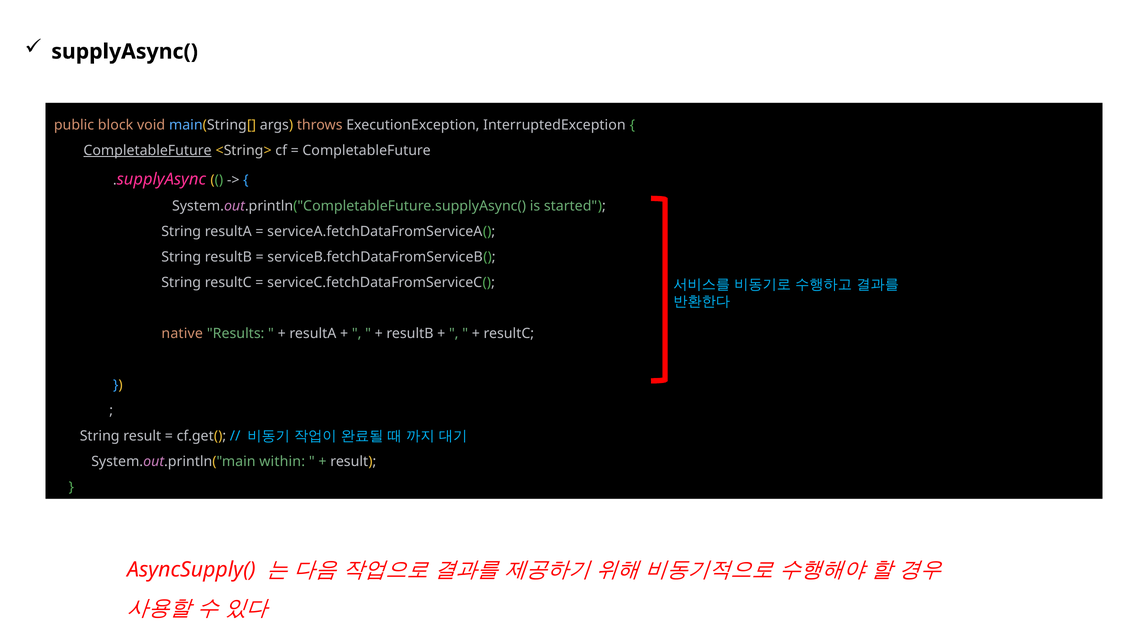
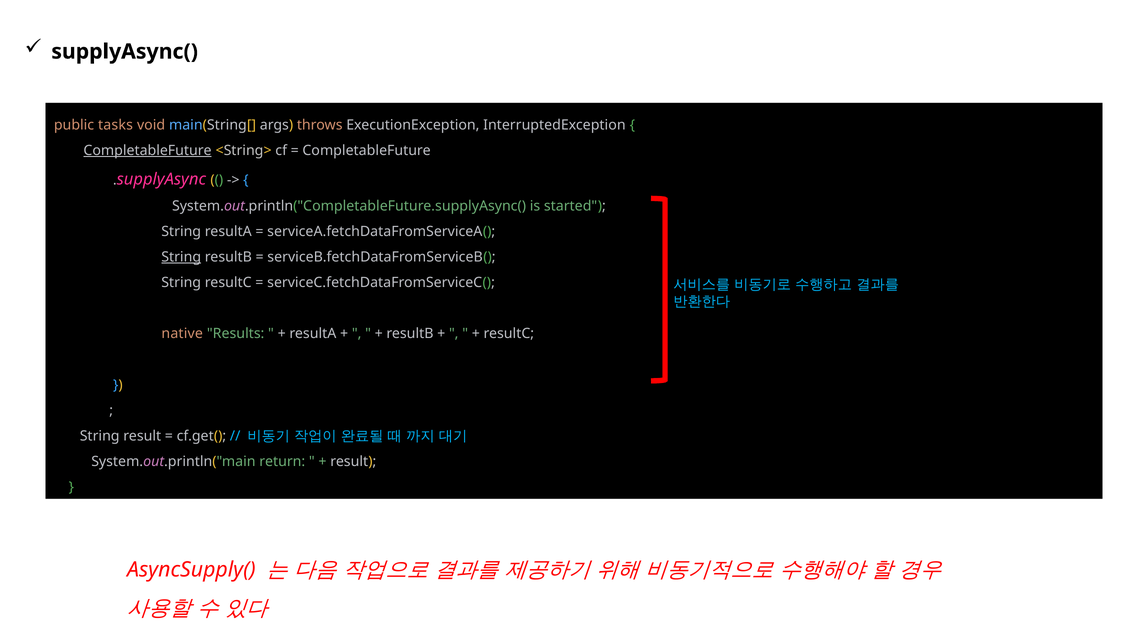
block: block -> tasks
String at (181, 257) underline: none -> present
within: within -> return
